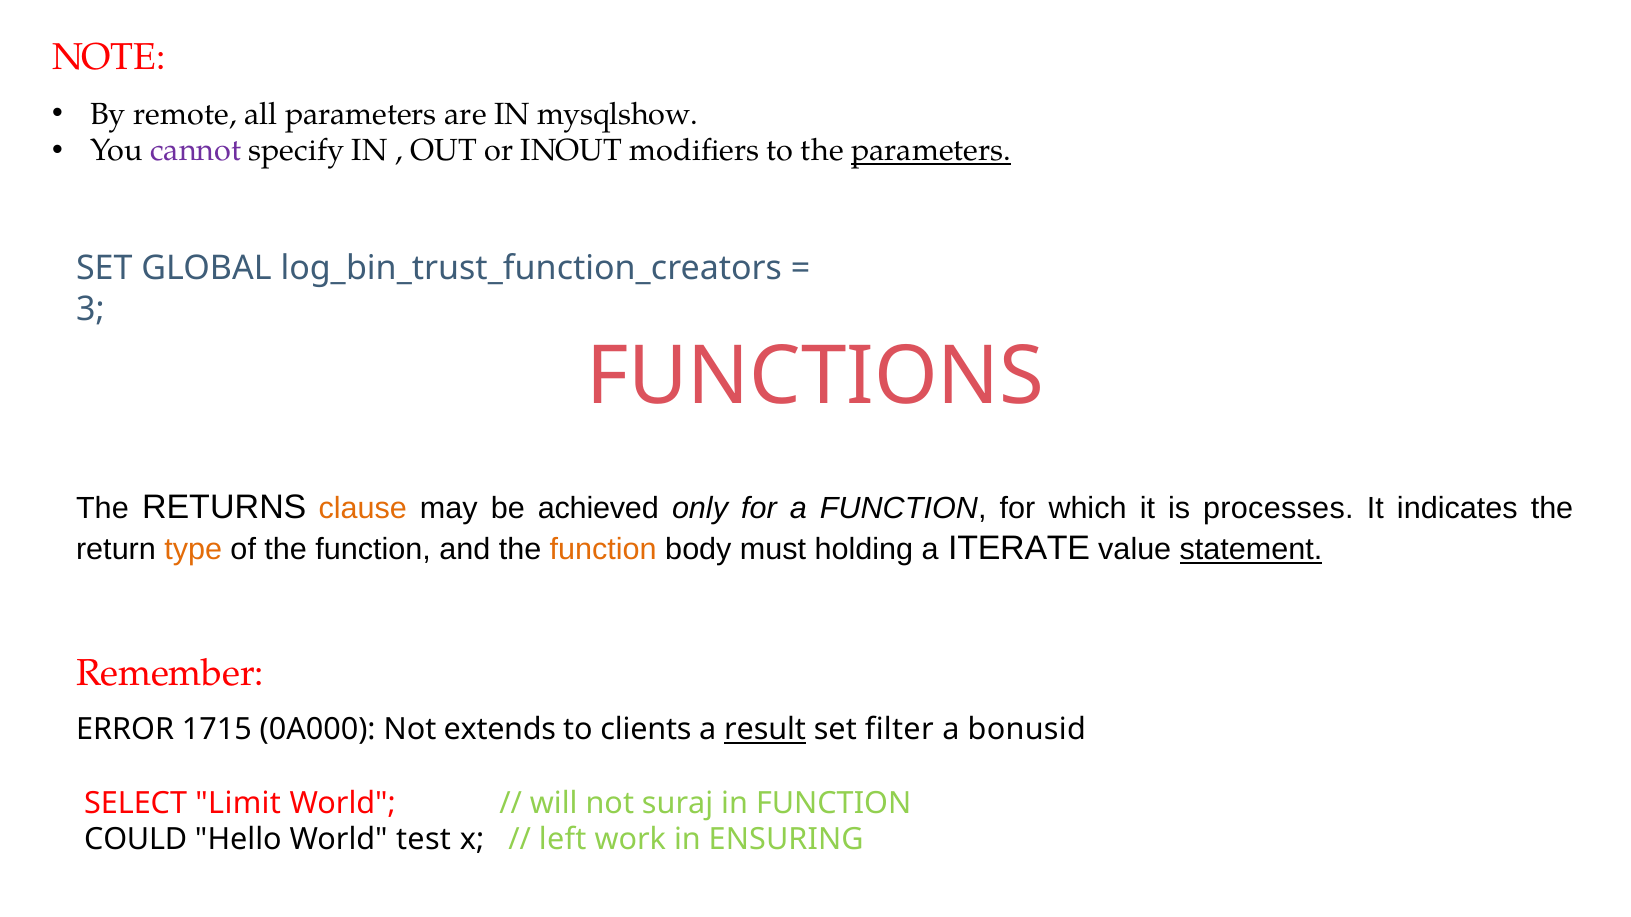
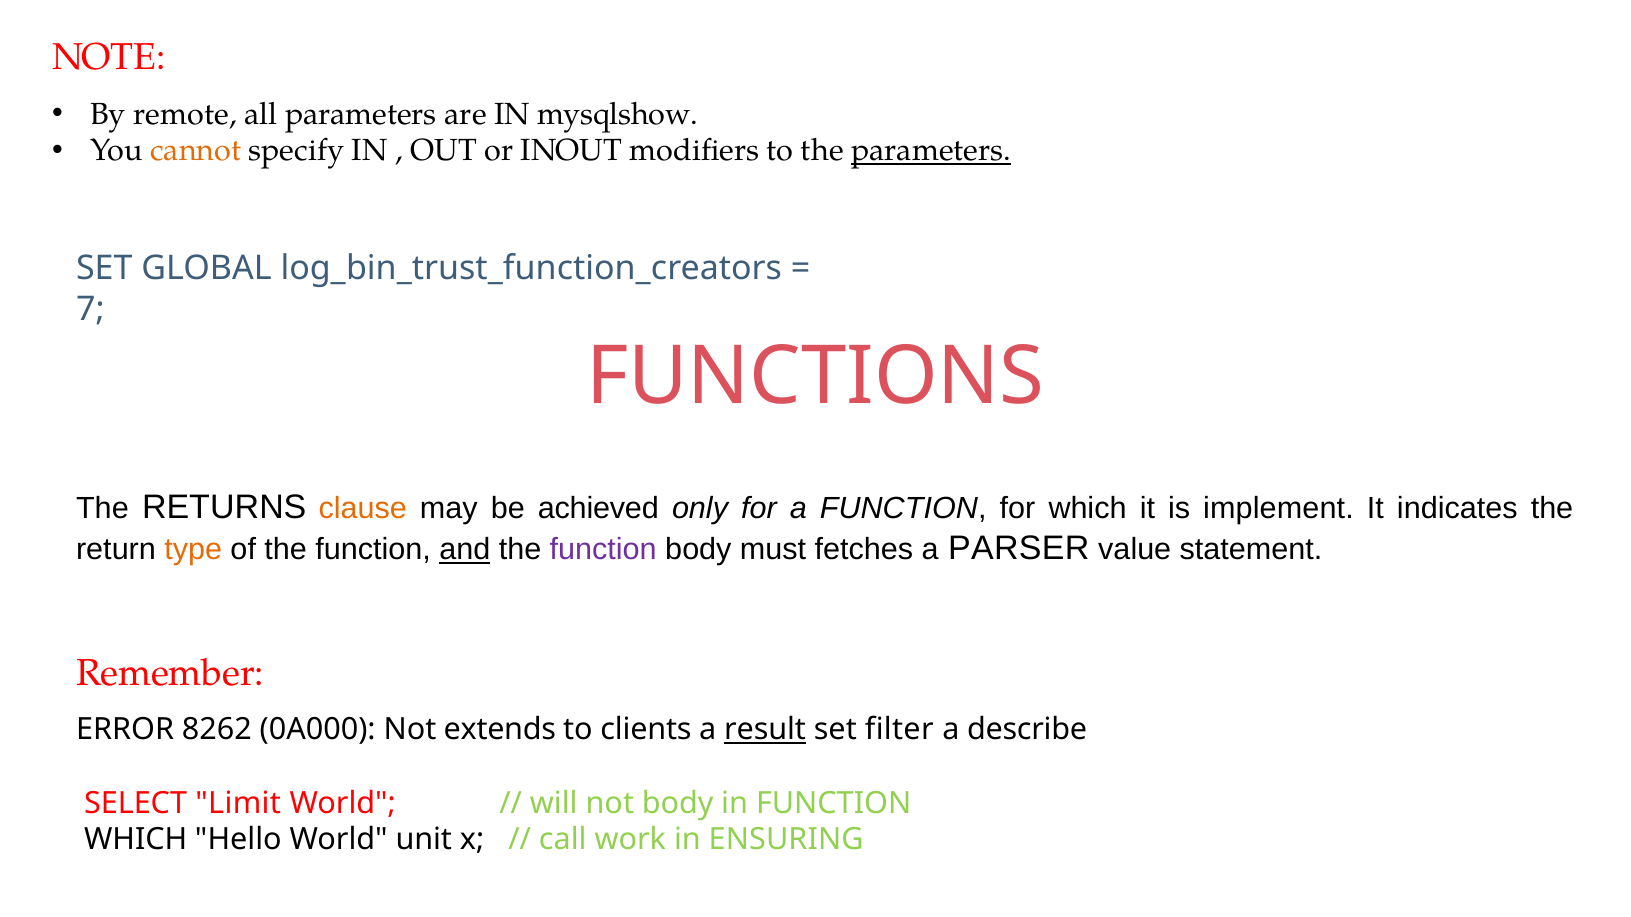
cannot colour: purple -> orange
3: 3 -> 7
processes: processes -> implement
and underline: none -> present
function at (603, 550) colour: orange -> purple
holding: holding -> fetches
ITERATE: ITERATE -> PARSER
statement underline: present -> none
1715: 1715 -> 8262
bonusid: bonusid -> describe
not suraj: suraj -> body
COULD at (136, 840): COULD -> WHICH
test: test -> unit
left: left -> call
